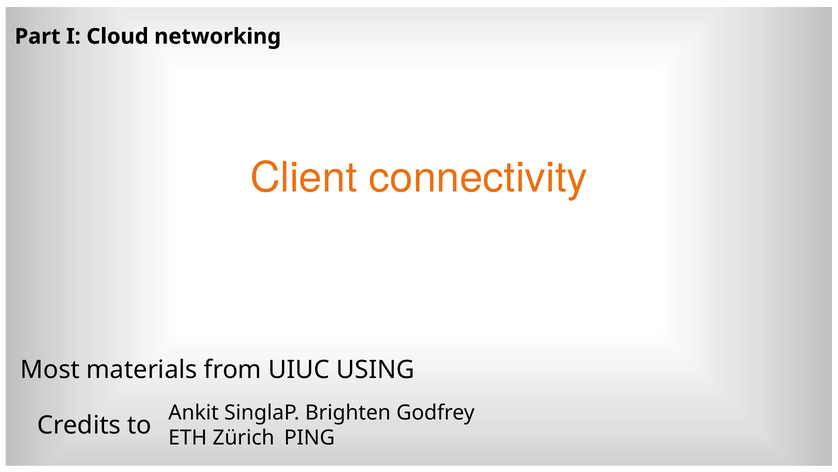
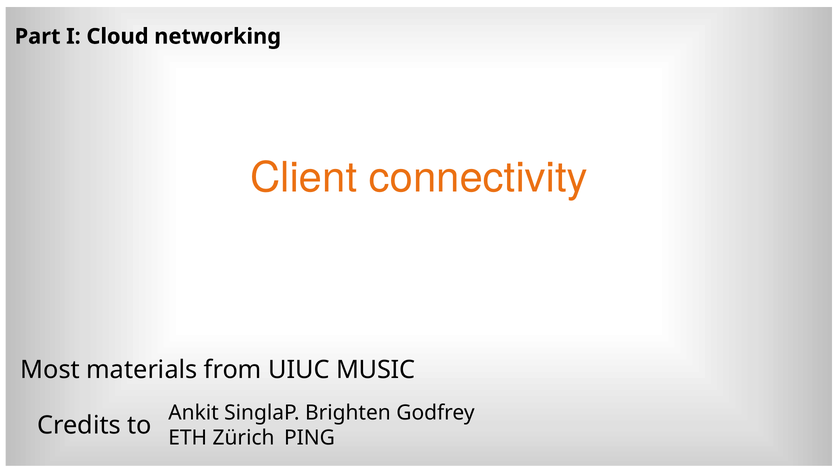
USING: USING -> MUSIC
